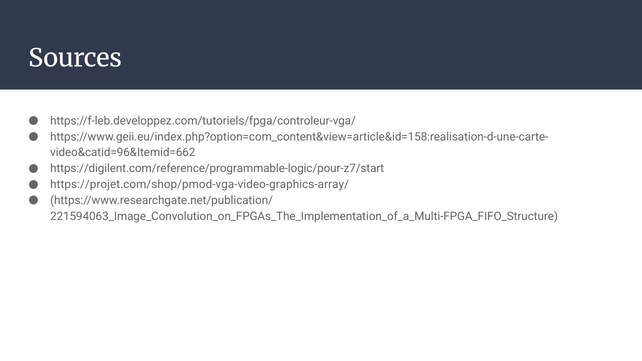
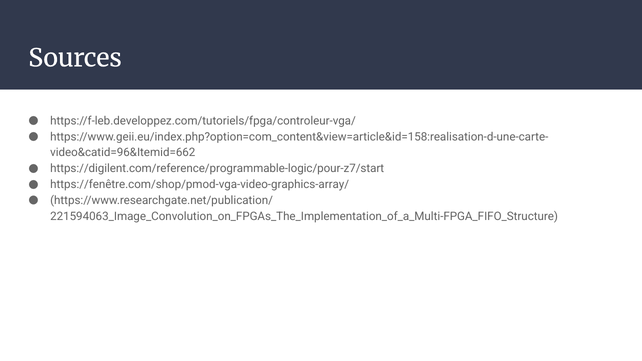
https://projet.com/shop/pmod-vga-video-graphics-array/: https://projet.com/shop/pmod-vga-video-graphics-array/ -> https://fenêtre.com/shop/pmod-vga-video-graphics-array/
